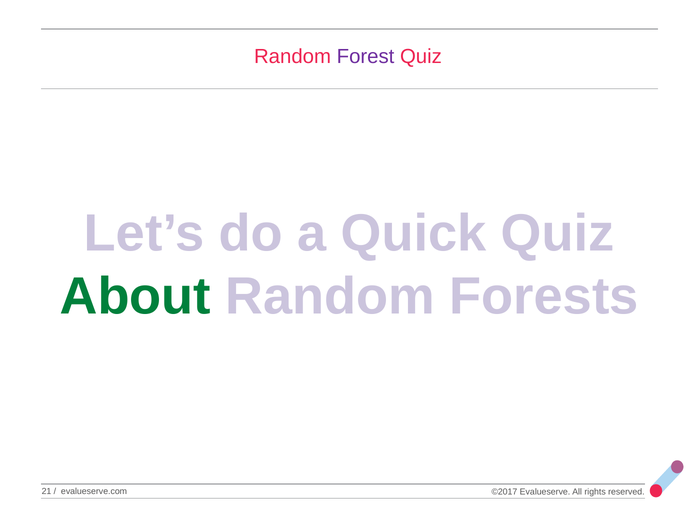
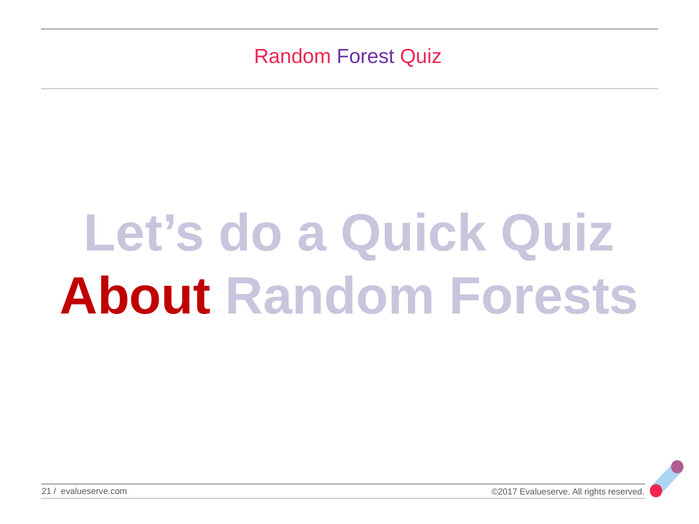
About colour: green -> red
